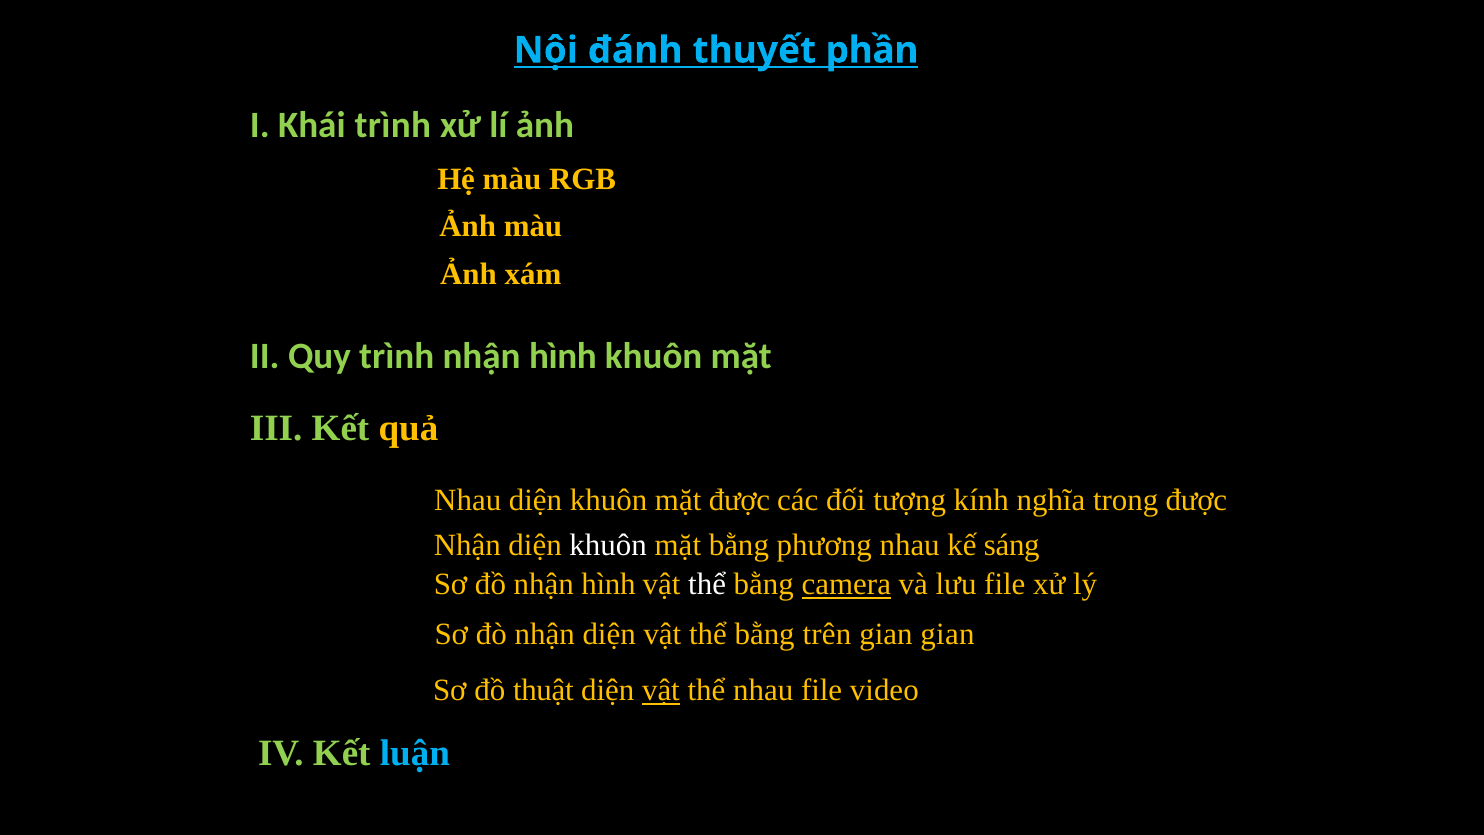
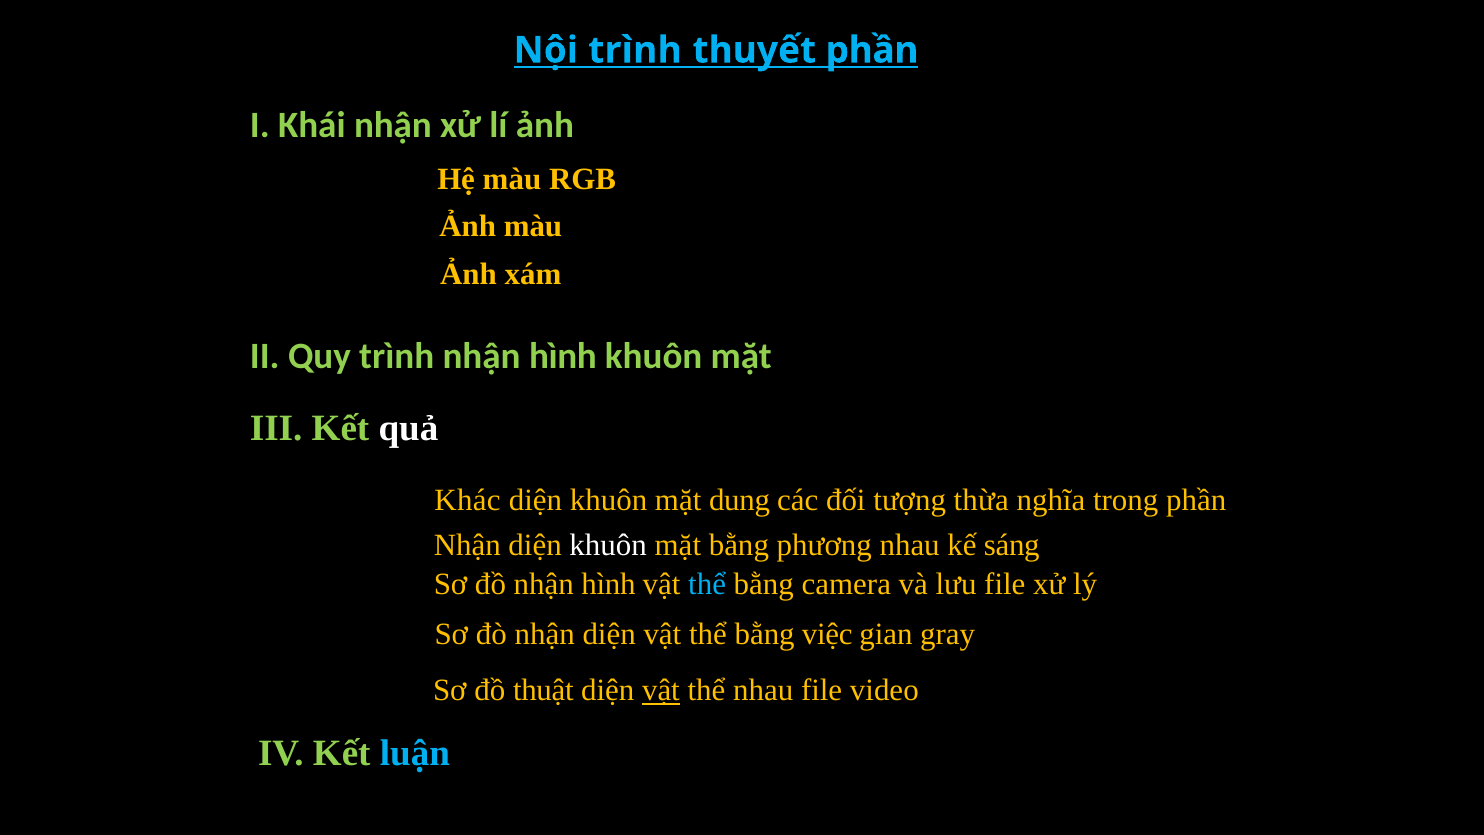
Nội đánh: đánh -> trình
Khái trình: trình -> nhận
quả colour: yellow -> white
Nhau at (468, 500): Nhau -> Khác
mặt được: được -> dung
kính: kính -> thừa
trong được: được -> phần
thể at (707, 585) colour: white -> light blue
camera underline: present -> none
trên: trên -> việc
gian gian: gian -> gray
